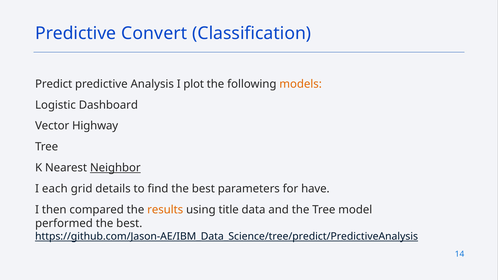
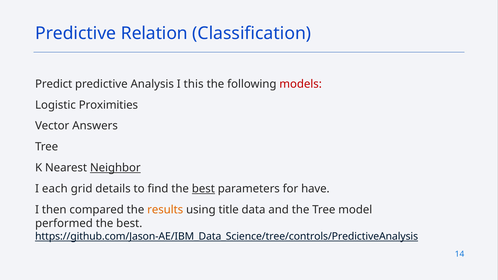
Convert: Convert -> Relation
plot: plot -> this
models colour: orange -> red
Dashboard: Dashboard -> Proximities
Highway: Highway -> Answers
best at (203, 189) underline: none -> present
https://github.com/Jason-AE/IBM_Data_Science/tree/predict/PredictiveAnalysis: https://github.com/Jason-AE/IBM_Data_Science/tree/predict/PredictiveAnalysis -> https://github.com/Jason-AE/IBM_Data_Science/tree/controls/PredictiveAnalysis
